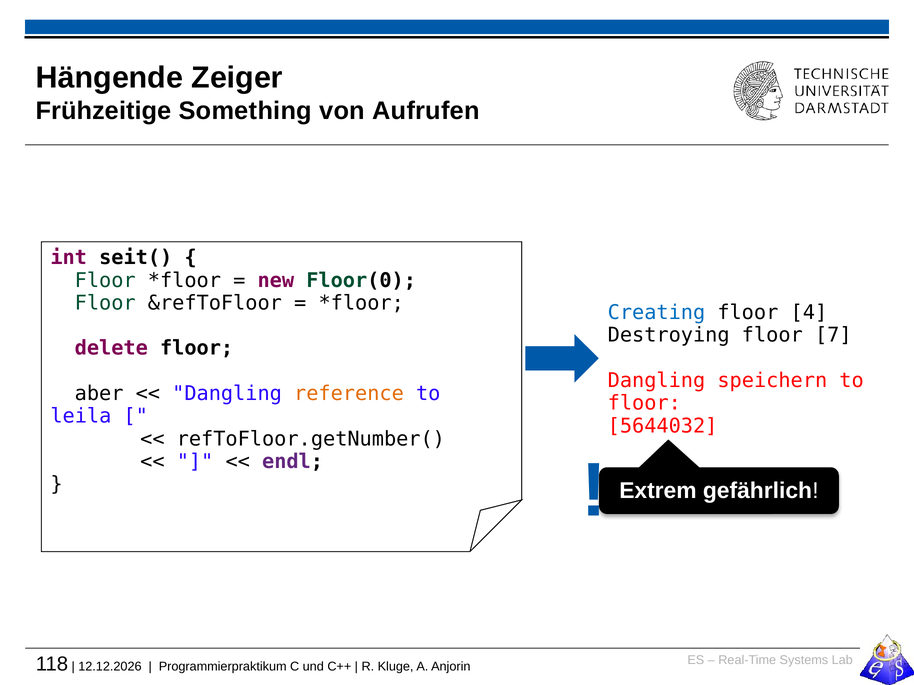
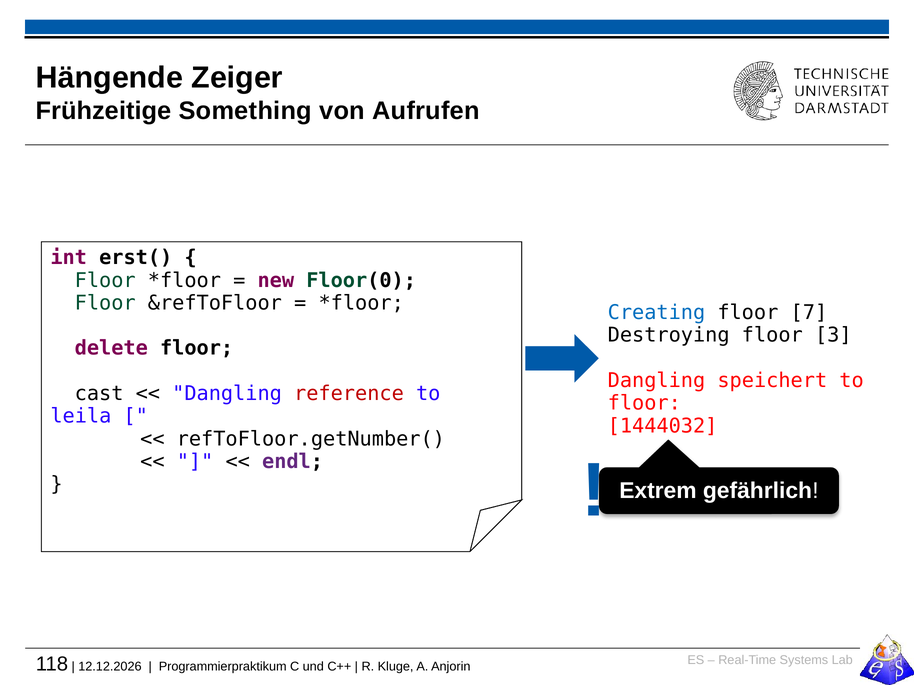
seit(: seit( -> erst(
4: 4 -> 7
7: 7 -> 3
speichern: speichern -> speichert
aber: aber -> cast
reference colour: orange -> red
5644032: 5644032 -> 1444032
